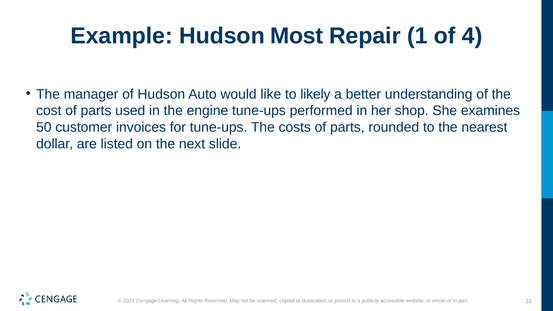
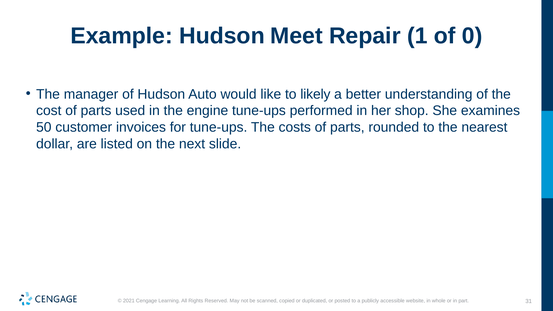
Most: Most -> Meet
4: 4 -> 0
